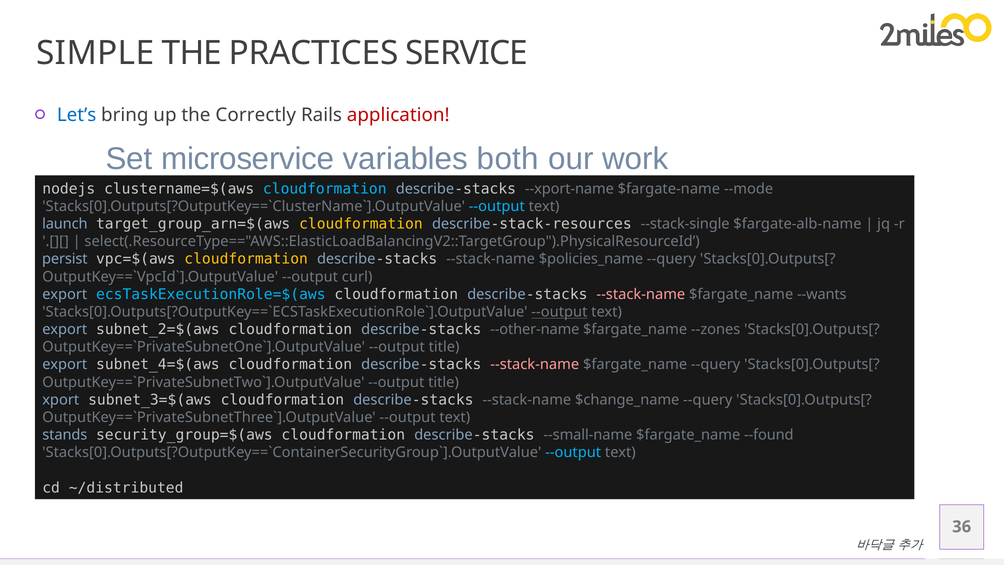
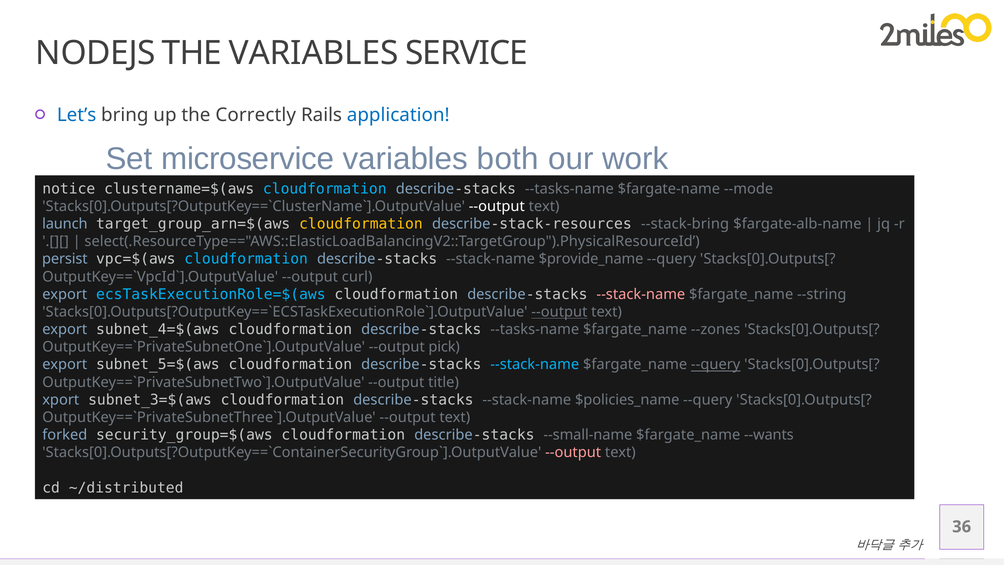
SIMPLE: SIMPLE -> NODEJS
THE PRACTICES: PRACTICES -> VARIABLES
application colour: red -> blue
nodejs: nodejs -> notice
--xport-name at (569, 189): --xport-name -> --tasks-name
--output at (497, 206) colour: light blue -> white
--stack-single: --stack-single -> --stack-bring
cloudformation at (246, 259) colour: yellow -> light blue
$policies_name: $policies_name -> $provide_name
--wants: --wants -> --string
subnet_2=$(aws: subnet_2=$(aws -> subnet_4=$(aws
--other-name at (535, 329): --other-name -> --tasks-name
title at (444, 347): title -> pick
subnet_4=$(aws: subnet_4=$(aws -> subnet_5=$(aws
--stack-name at (535, 364) colour: pink -> light blue
--query at (716, 364) underline: none -> present
$change_name: $change_name -> $policies_name
stands: stands -> forked
--found: --found -> --wants
--output at (573, 452) colour: light blue -> pink
